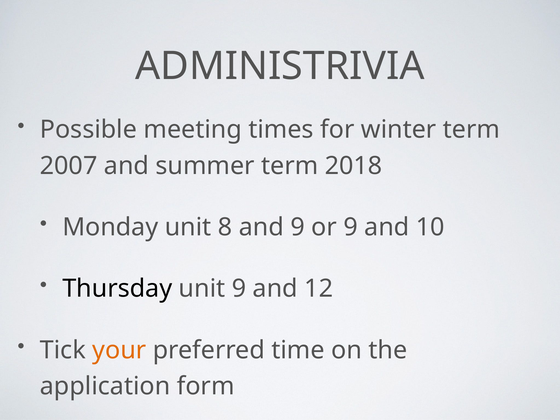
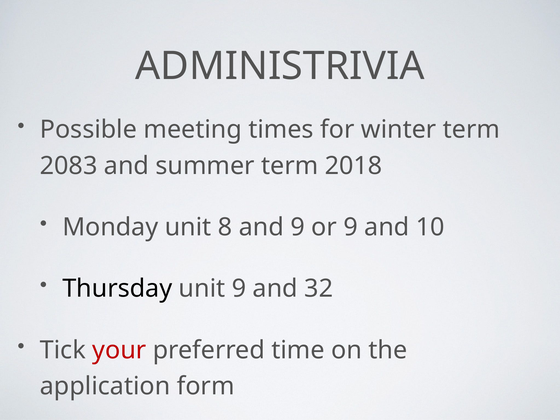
2007: 2007 -> 2083
12: 12 -> 32
your colour: orange -> red
